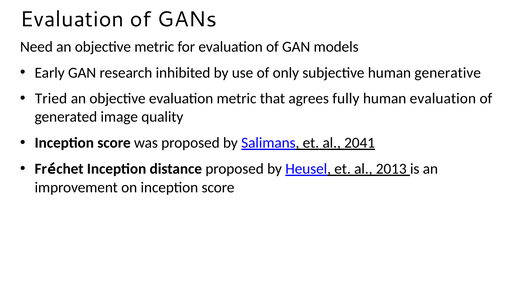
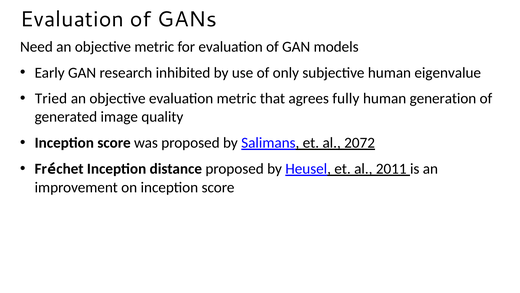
generative: generative -> eigenvalue
human evaluation: evaluation -> generation
2041: 2041 -> 2072
2013: 2013 -> 2011
